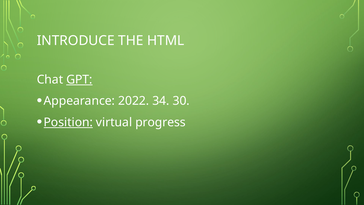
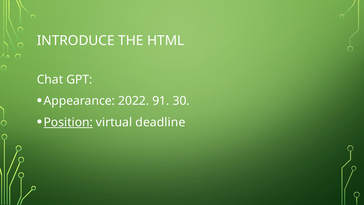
GPT underline: present -> none
34: 34 -> 91
progress: progress -> deadline
